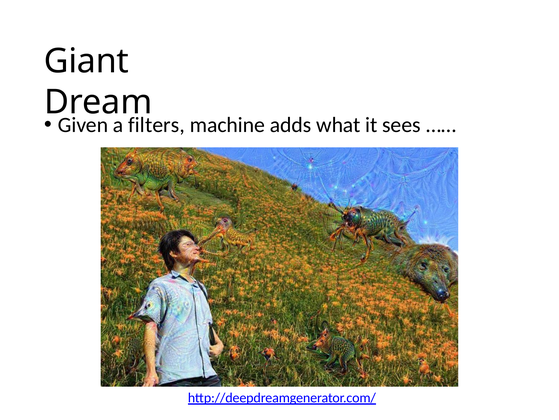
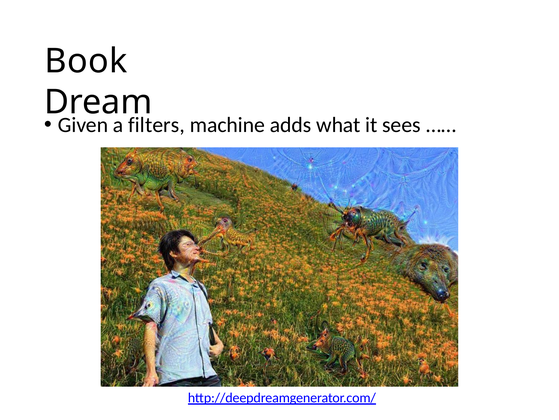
Giant: Giant -> Book
